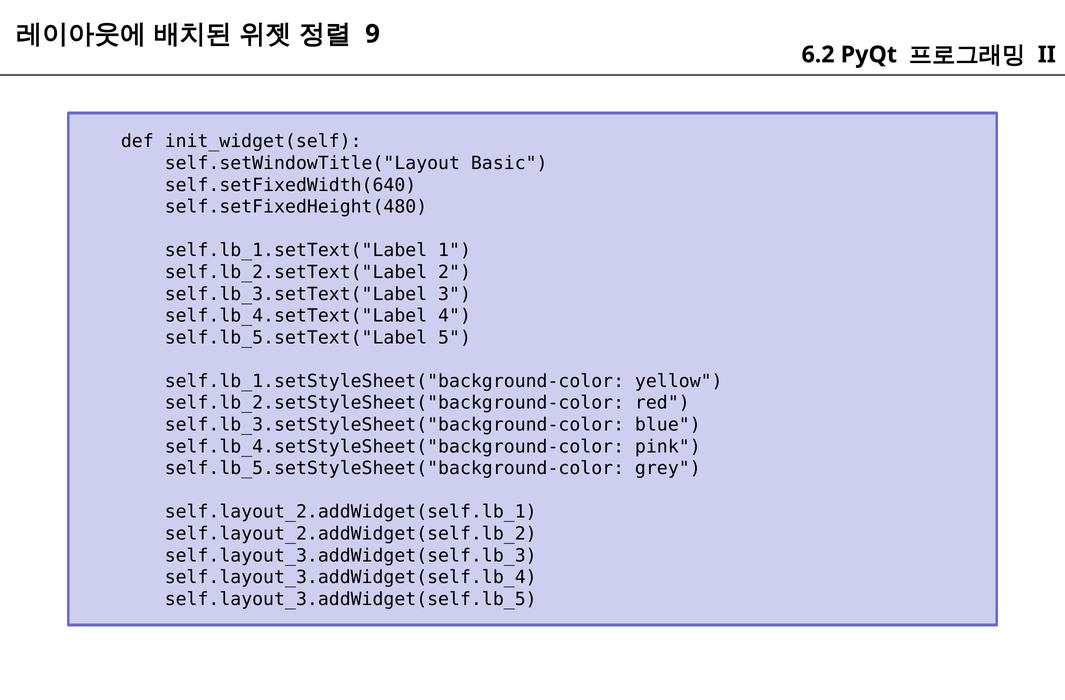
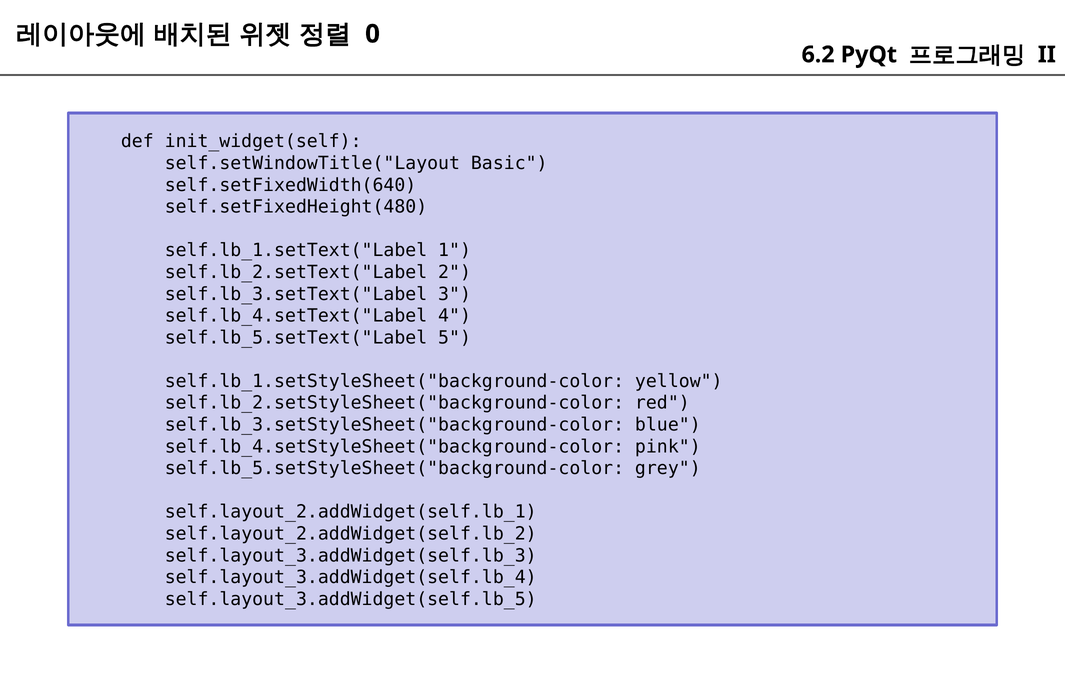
9: 9 -> 0
